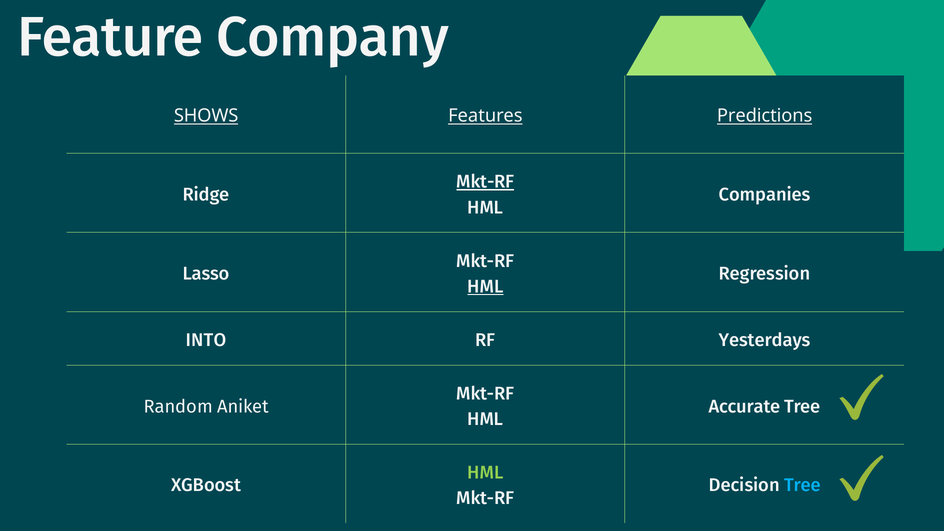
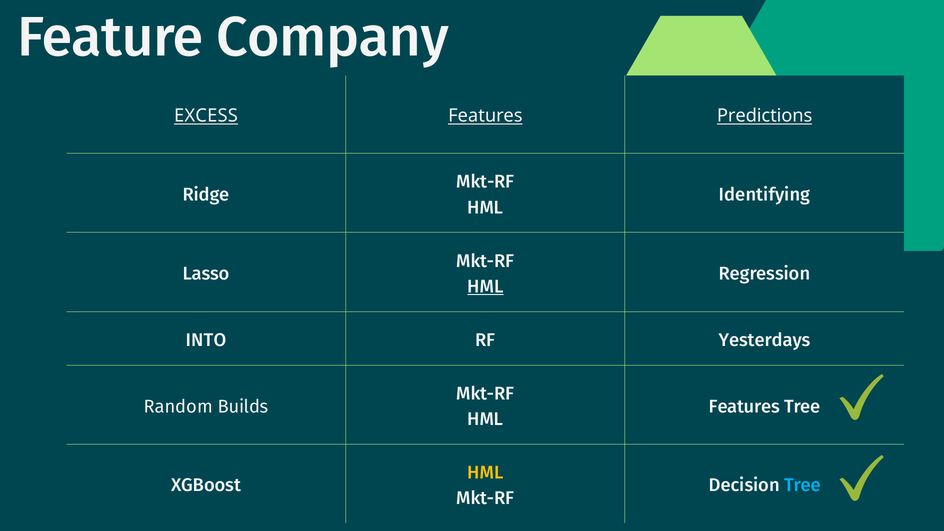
SHOWS: SHOWS -> EXCESS
Mkt-RF at (485, 182) underline: present -> none
Companies: Companies -> Identifying
Aniket: Aniket -> Builds
Accurate at (744, 407): Accurate -> Features
HML at (485, 473) colour: light green -> yellow
